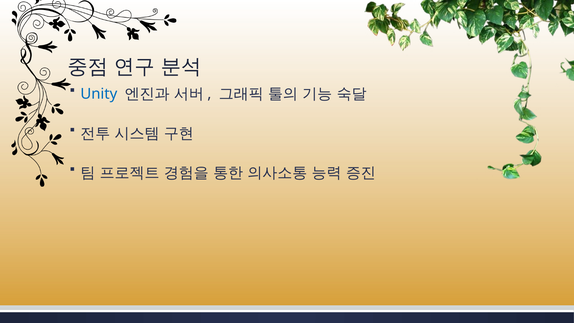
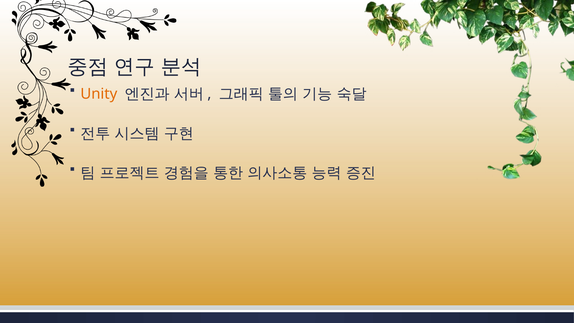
Unity colour: blue -> orange
